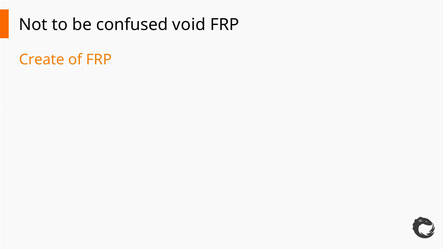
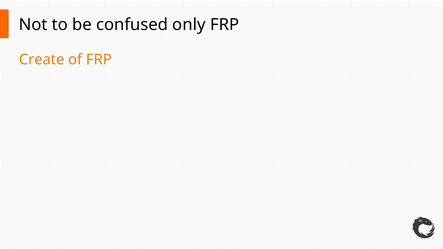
void: void -> only
